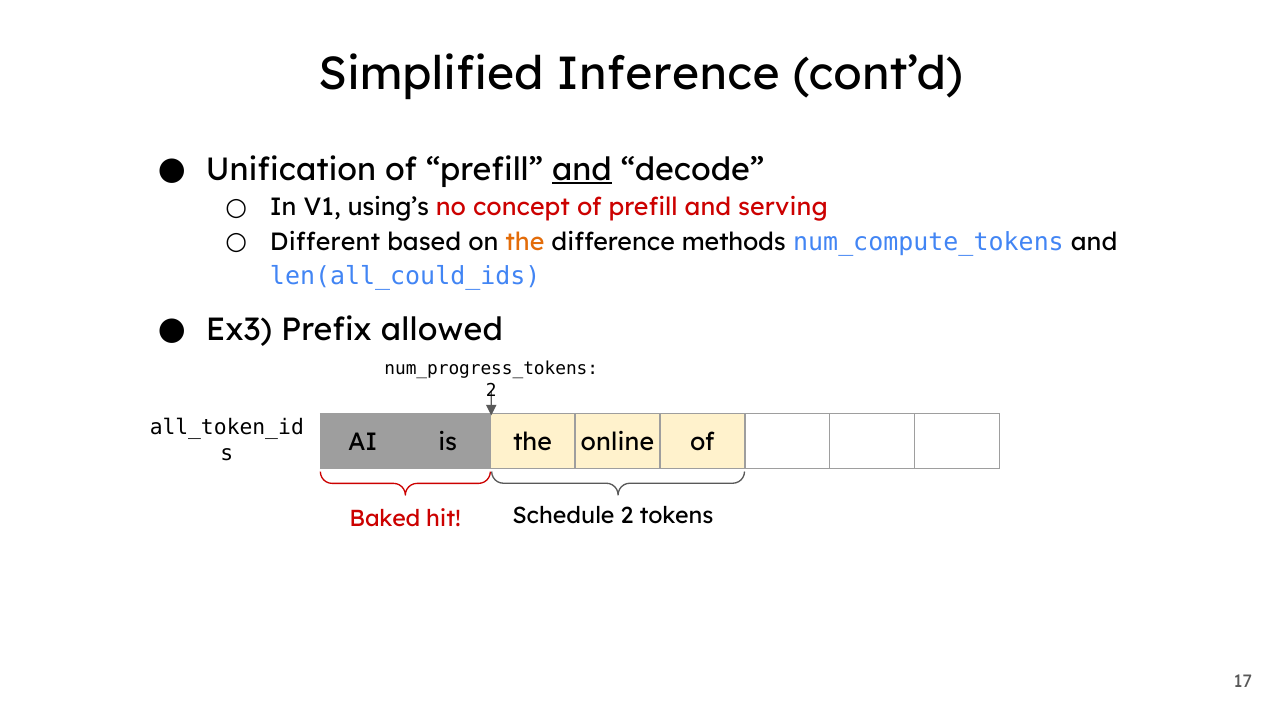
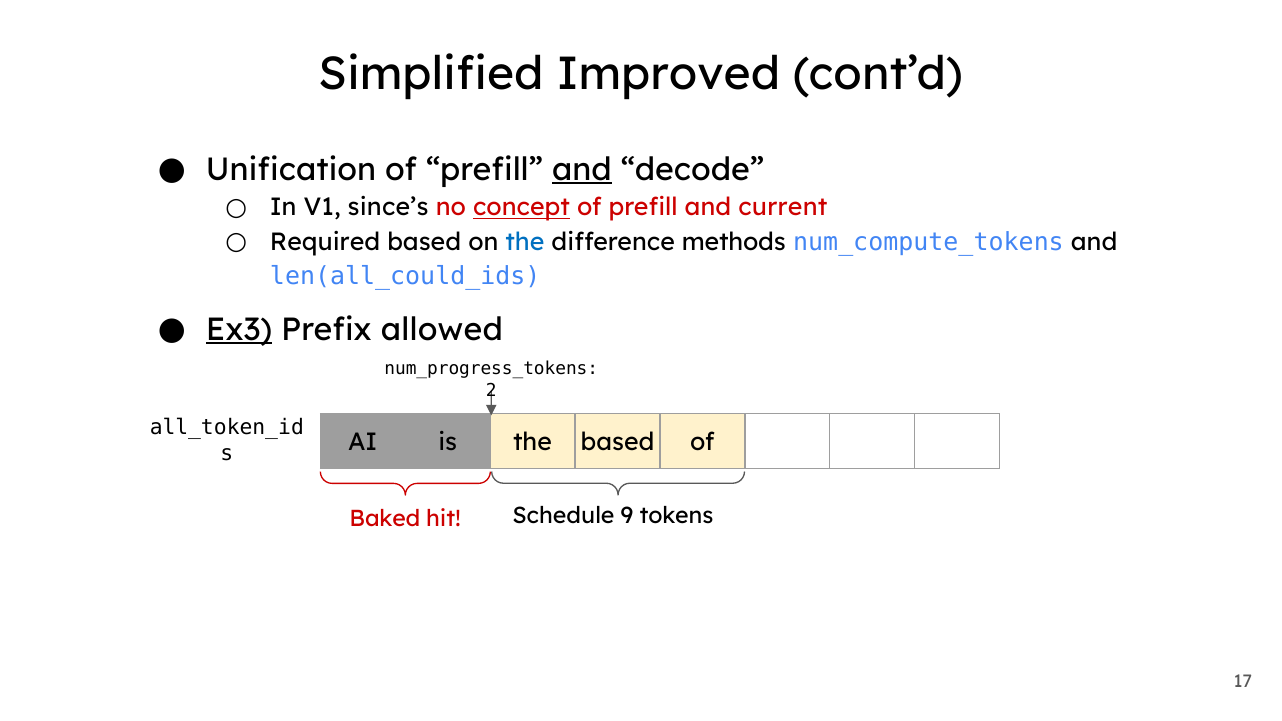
Inference: Inference -> Improved
using’s: using’s -> since’s
concept underline: none -> present
serving: serving -> current
Different: Different -> Required
the at (525, 242) colour: orange -> blue
Ex3 underline: none -> present
the online: online -> based
Schedule 2: 2 -> 9
